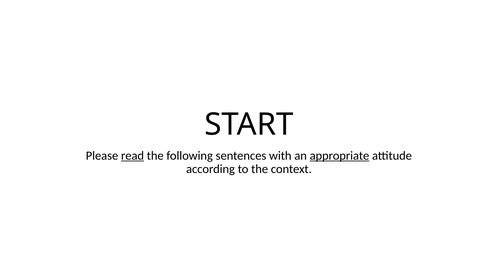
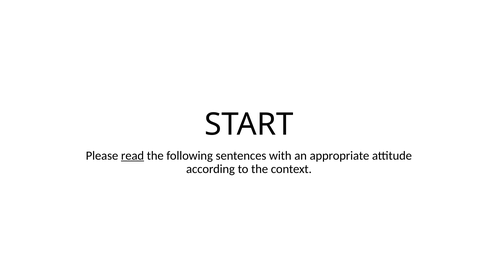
appropriate underline: present -> none
